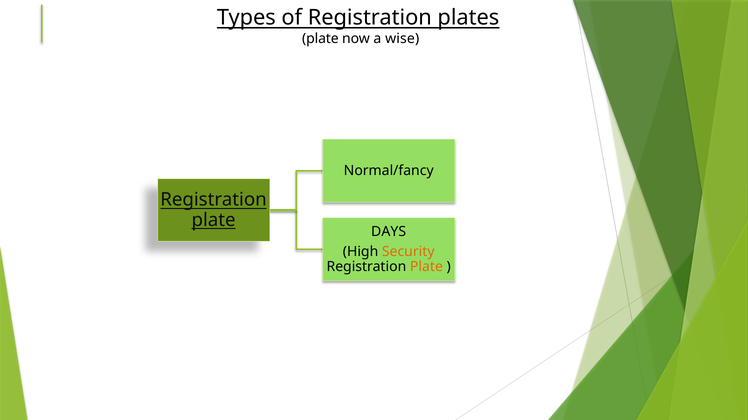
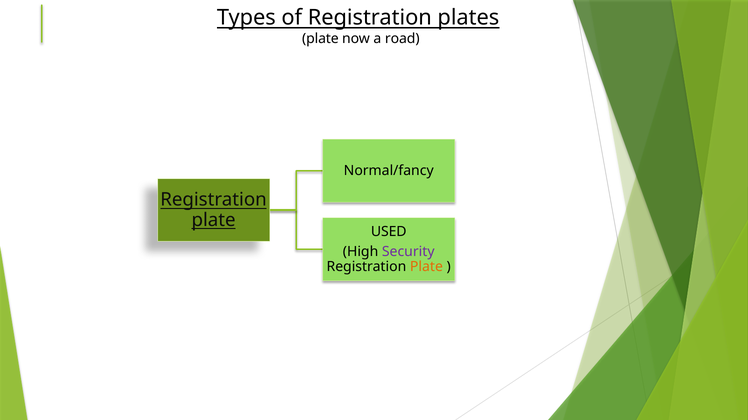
wise: wise -> road
DAYS: DAYS -> USED
Security colour: orange -> purple
